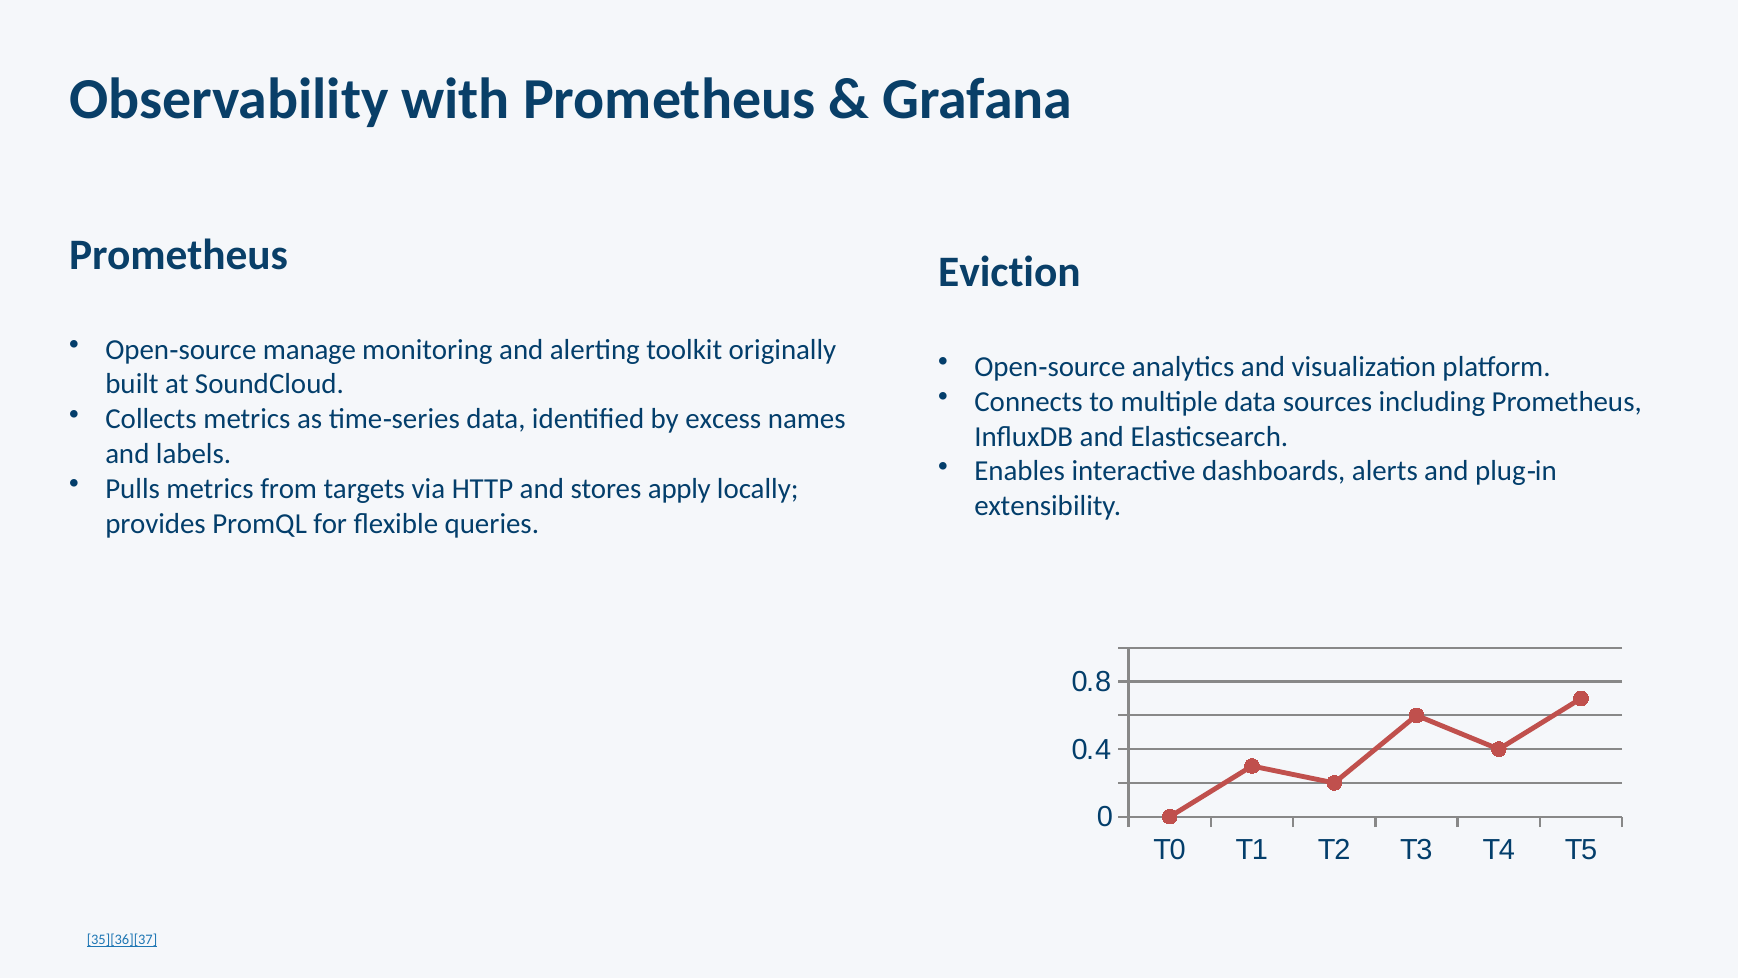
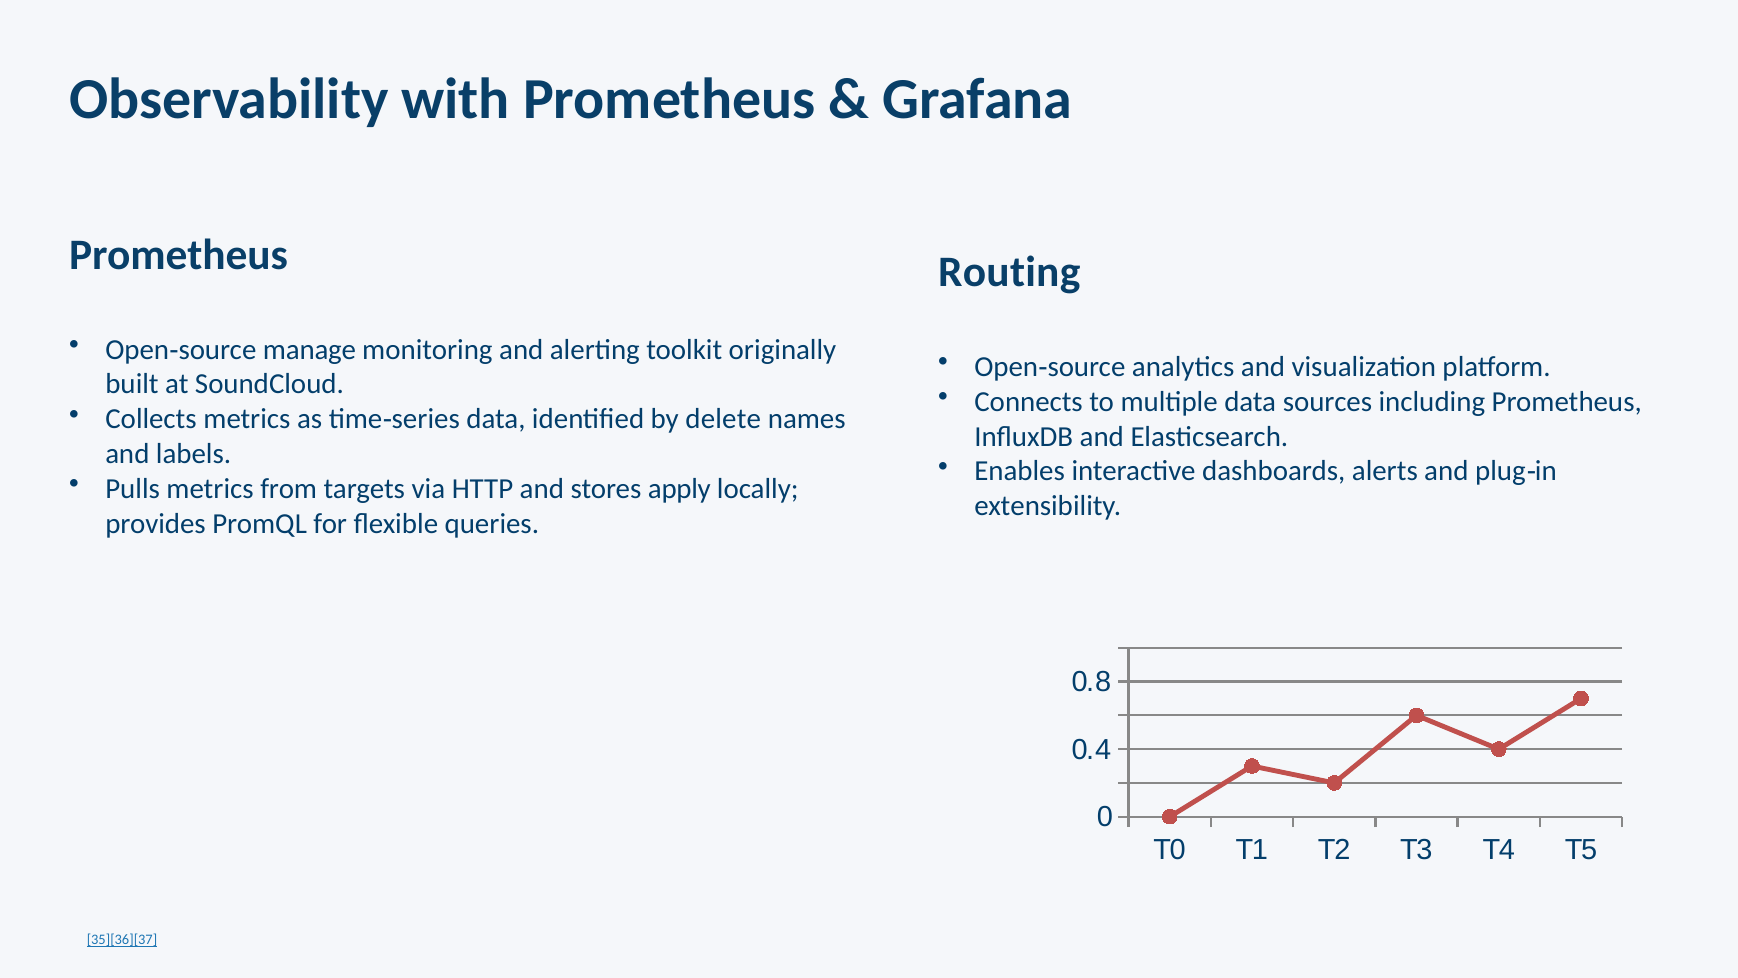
Eviction: Eviction -> Routing
excess: excess -> delete
